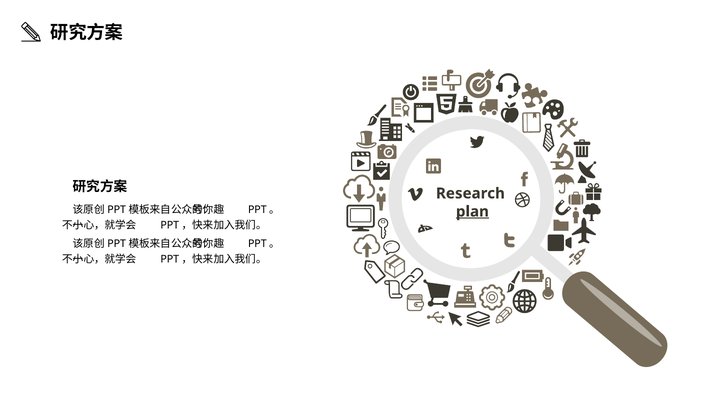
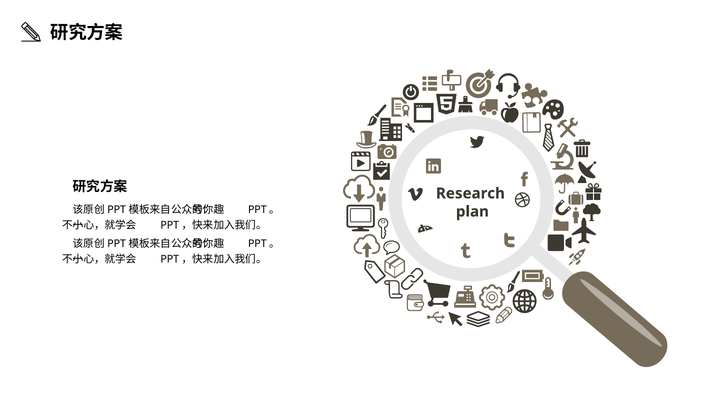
plan underline: present -> none
